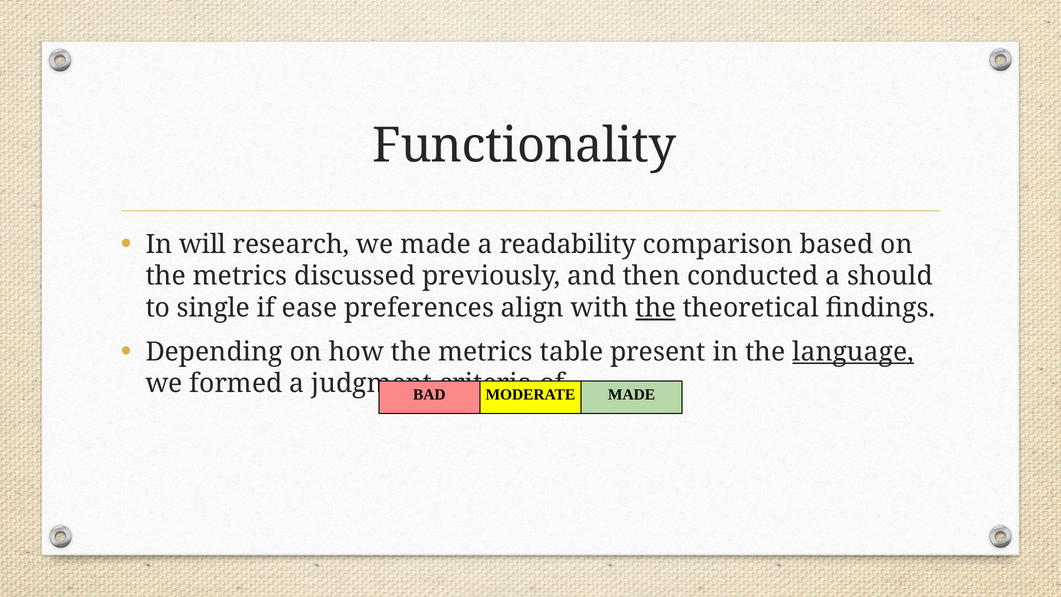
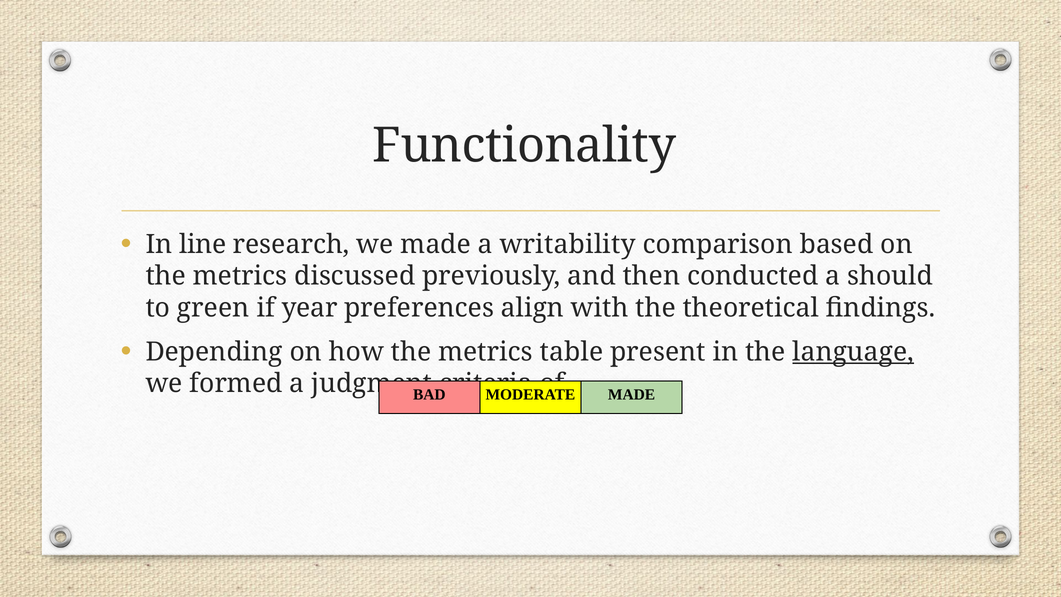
will: will -> line
readability: readability -> writability
single: single -> green
ease: ease -> year
the at (656, 308) underline: present -> none
